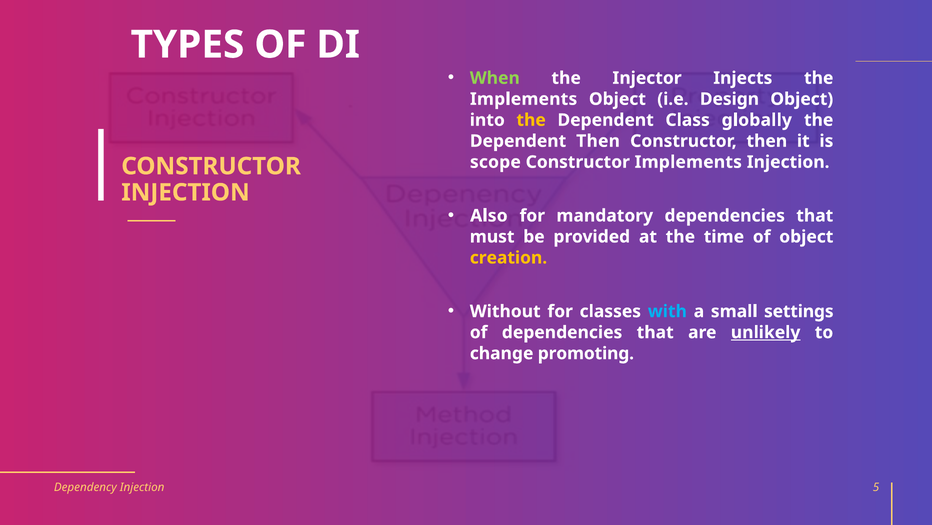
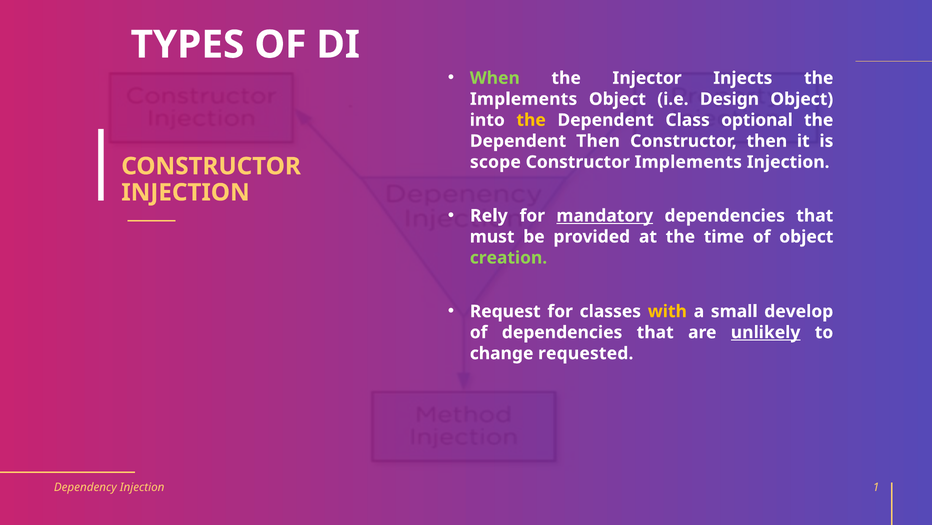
globally: globally -> optional
Also: Also -> Rely
mandatory underline: none -> present
creation colour: yellow -> light green
Without: Without -> Request
with colour: light blue -> yellow
settings: settings -> develop
promoting: promoting -> requested
5: 5 -> 1
